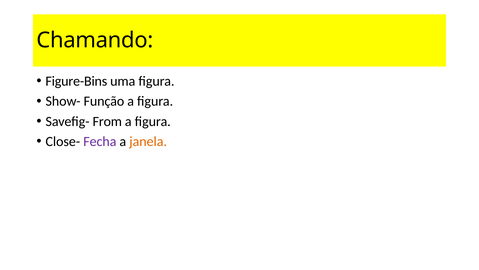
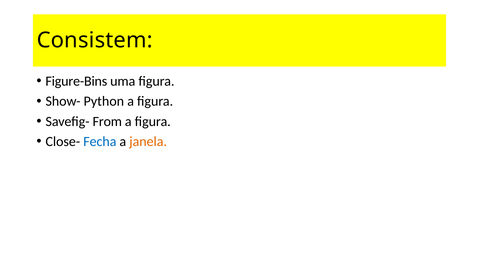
Chamando: Chamando -> Consistem
Função: Função -> Python
Fecha colour: purple -> blue
